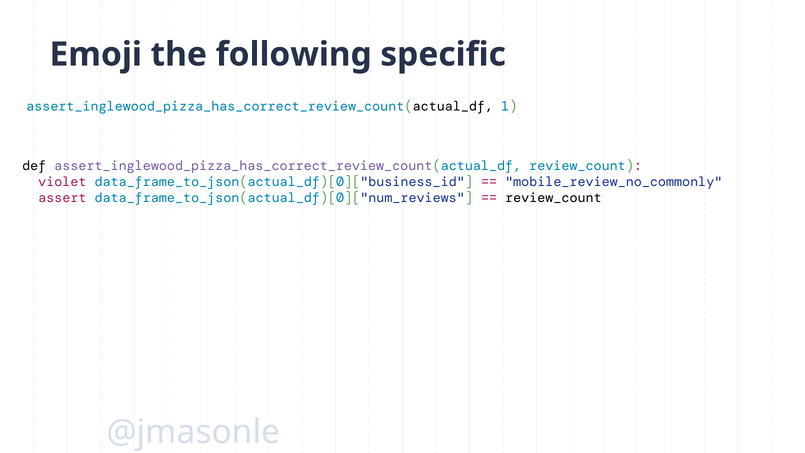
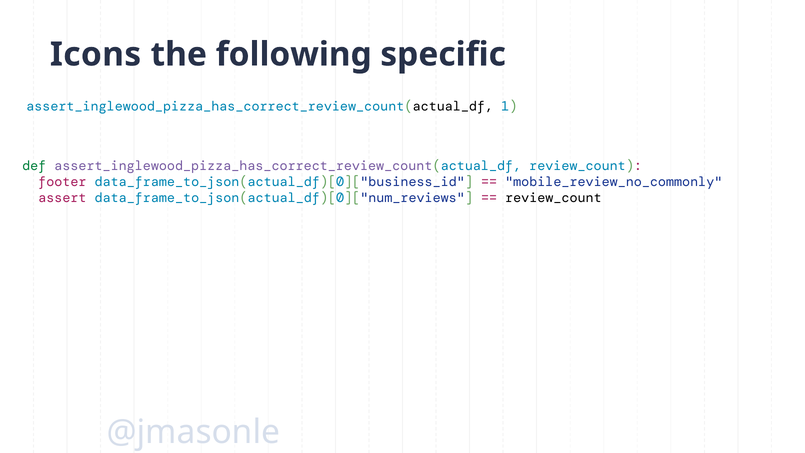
Emoji: Emoji -> Icons
def colour: black -> green
violet: violet -> footer
